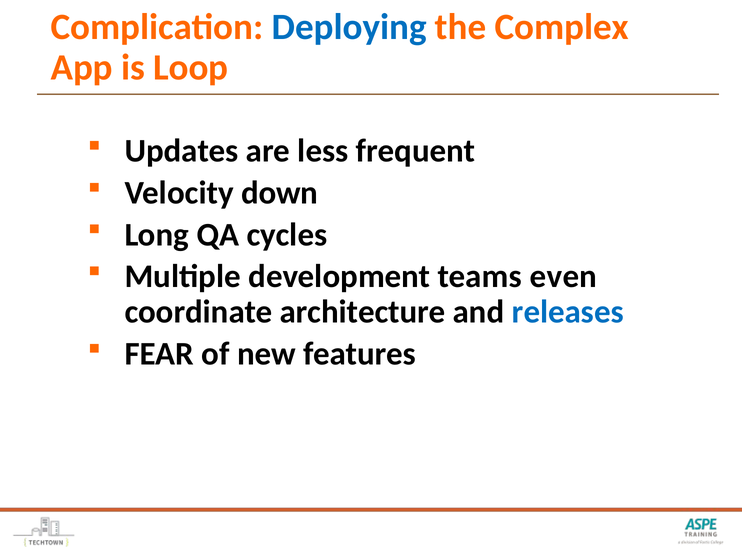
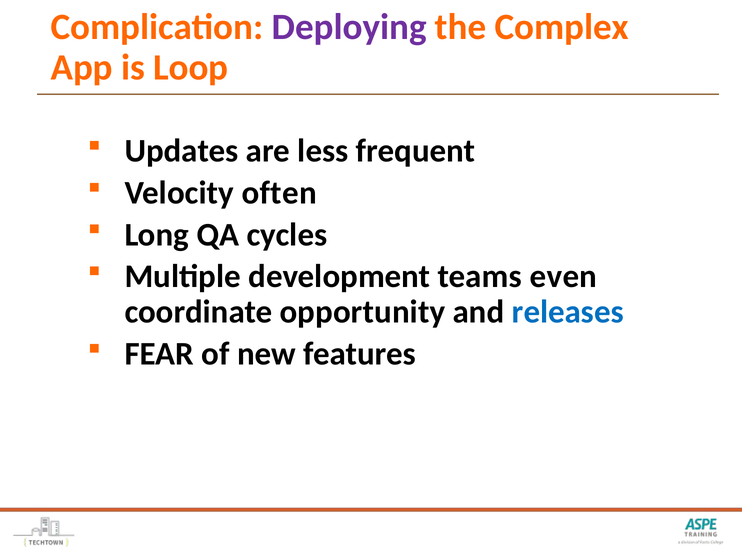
Deploying colour: blue -> purple
down: down -> often
architecture: architecture -> opportunity
